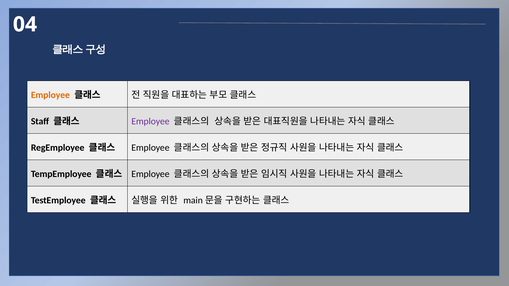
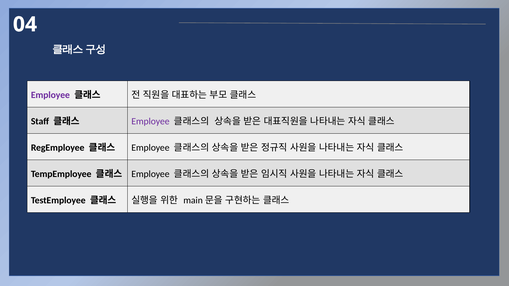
Employee at (50, 95) colour: orange -> purple
